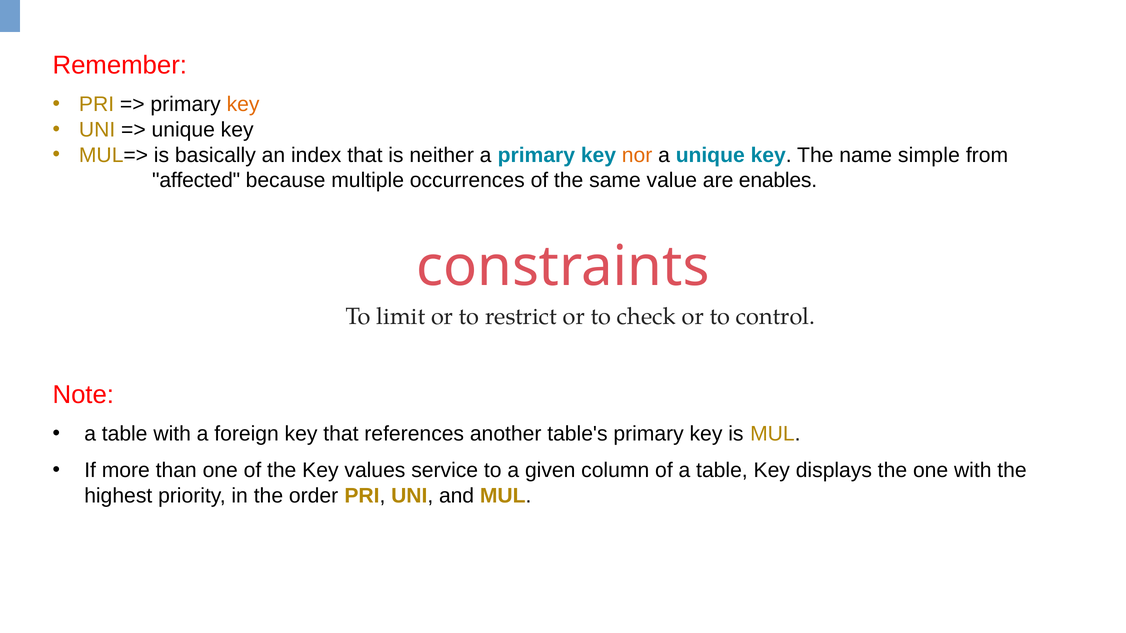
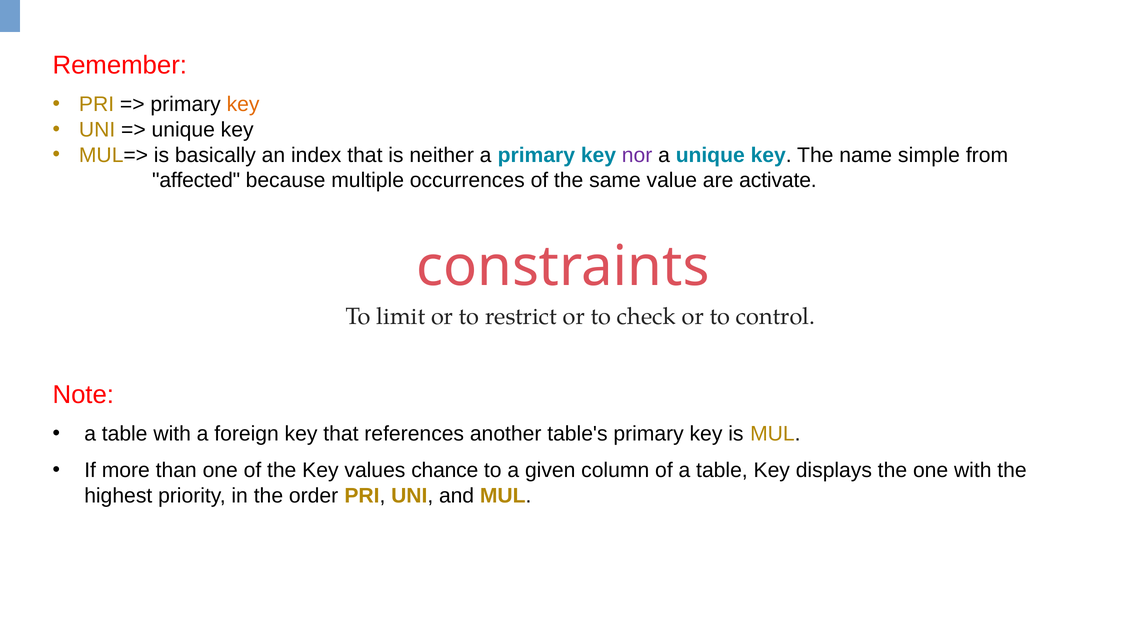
nor colour: orange -> purple
enables: enables -> activate
service: service -> chance
